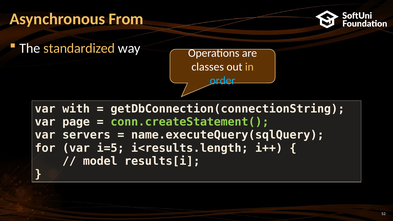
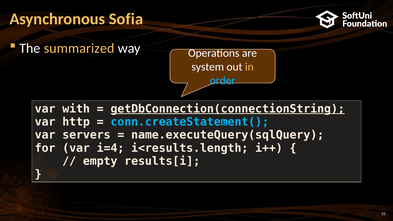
From: From -> Sofia
standardized: standardized -> summarized
classes: classes -> system
getDbConnection(connectionString underline: none -> present
page: page -> http
conn.createStatement( colour: light green -> light blue
i=5: i=5 -> i=4
model: model -> empty
